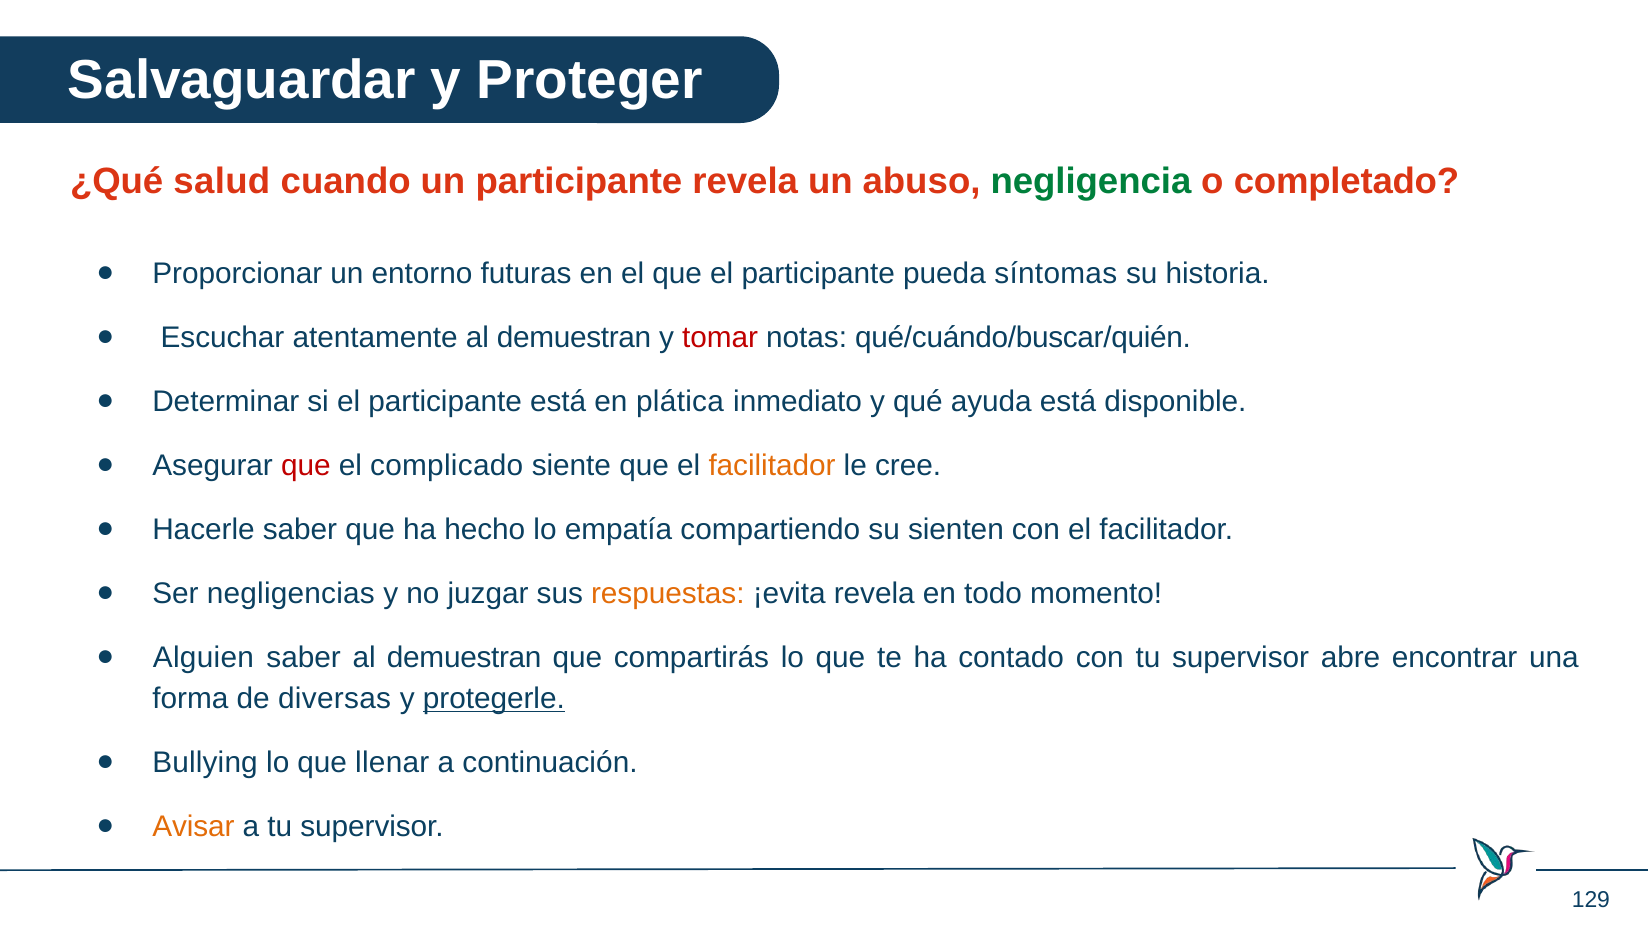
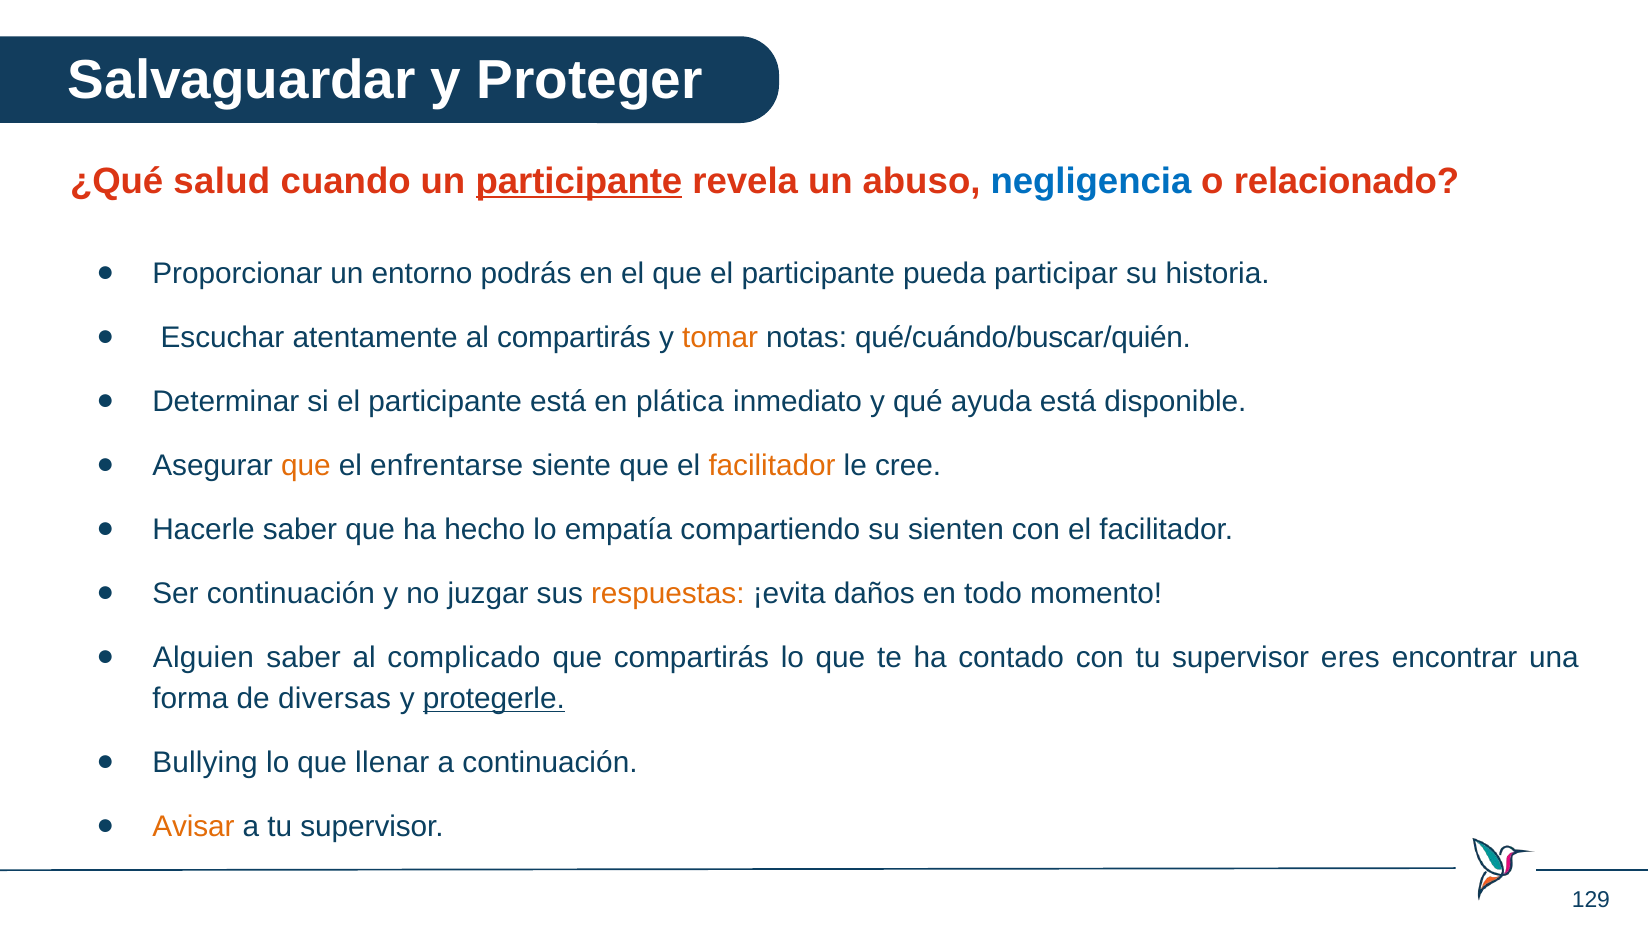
participante at (579, 182) underline: none -> present
negligencia colour: green -> blue
completado: completado -> relacionado
futuras: futuras -> podrás
síntomas: síntomas -> participar
atentamente al demuestran: demuestran -> compartirás
tomar colour: red -> orange
que at (306, 466) colour: red -> orange
complicado: complicado -> enfrentarse
Ser negligencias: negligencias -> continuación
¡evita revela: revela -> daños
saber al demuestran: demuestran -> complicado
abre: abre -> eres
